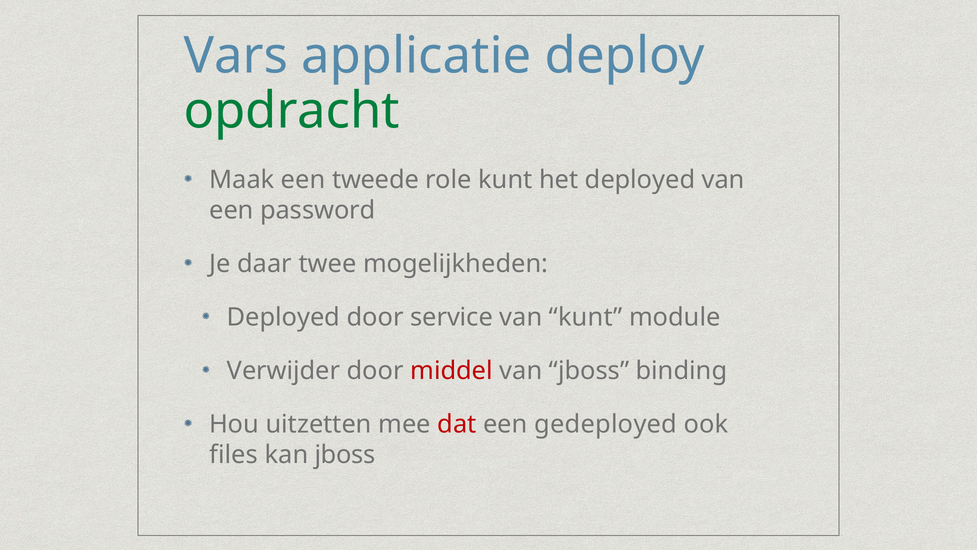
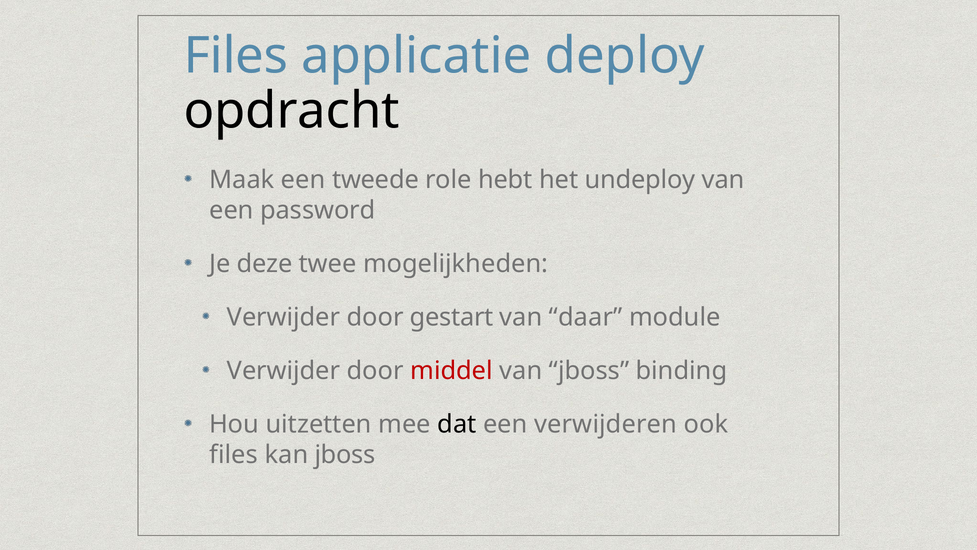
Vars at (236, 56): Vars -> Files
opdracht colour: green -> black
role kunt: kunt -> hebt
het deployed: deployed -> undeploy
daar: daar -> deze
Deployed at (284, 317): Deployed -> Verwijder
service: service -> gestart
van kunt: kunt -> daar
dat colour: red -> black
gedeployed: gedeployed -> verwijderen
